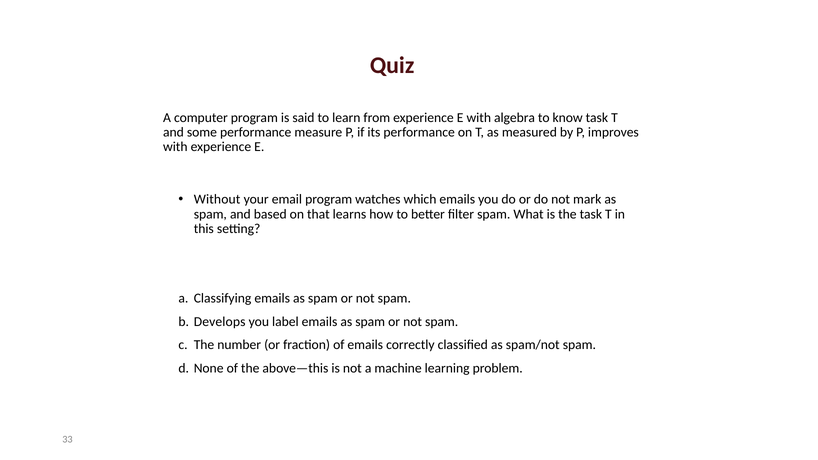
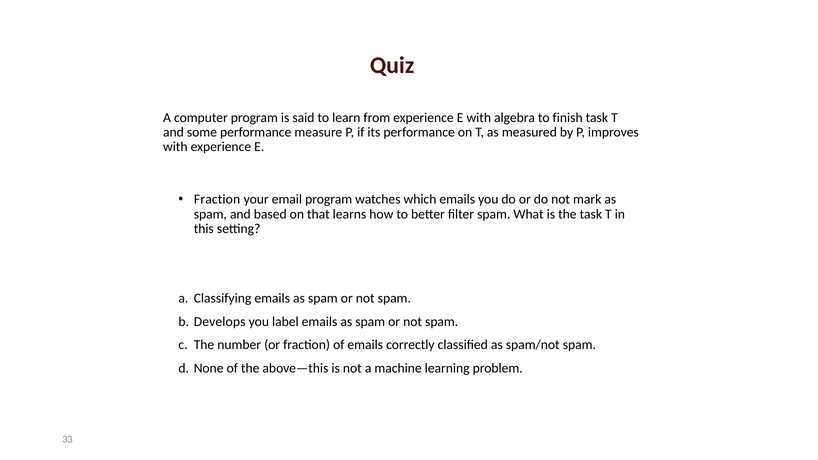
know: know -> finish
Without at (217, 200): Without -> Fraction
